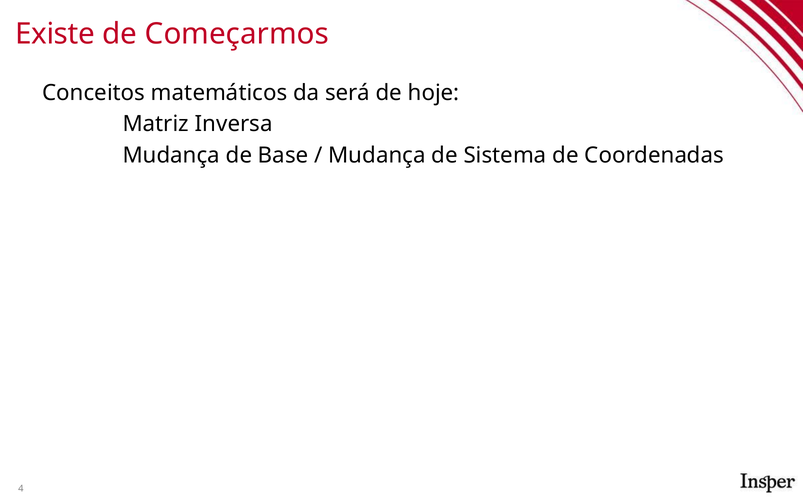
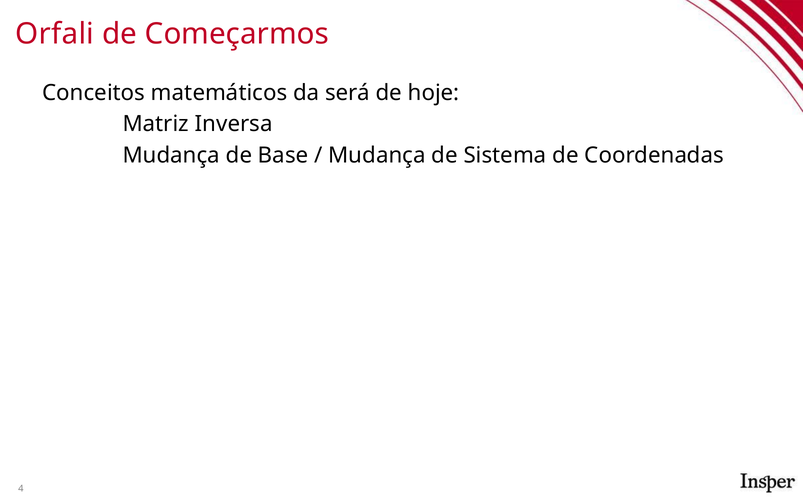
Existe: Existe -> Orfali
